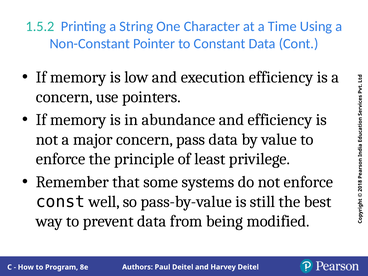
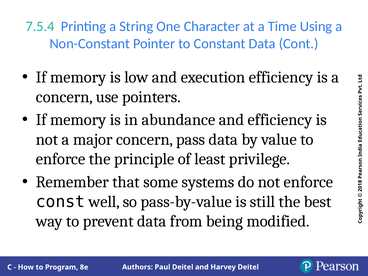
1.5.2: 1.5.2 -> 7.5.4
